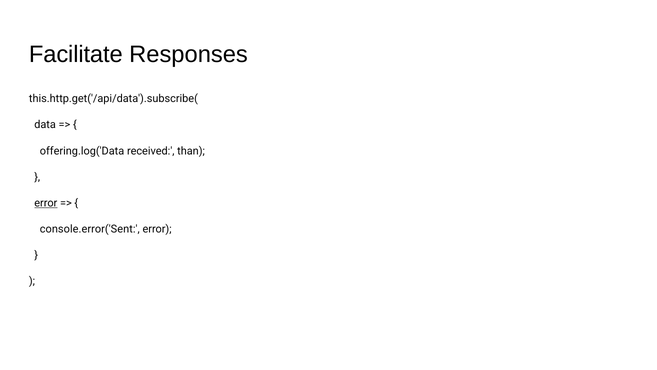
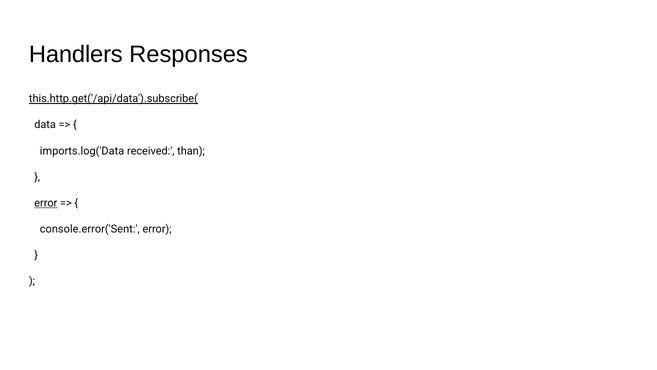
Facilitate: Facilitate -> Handlers
this.http.get('/api/data').subscribe( underline: none -> present
offering.log('Data: offering.log('Data -> imports.log('Data
